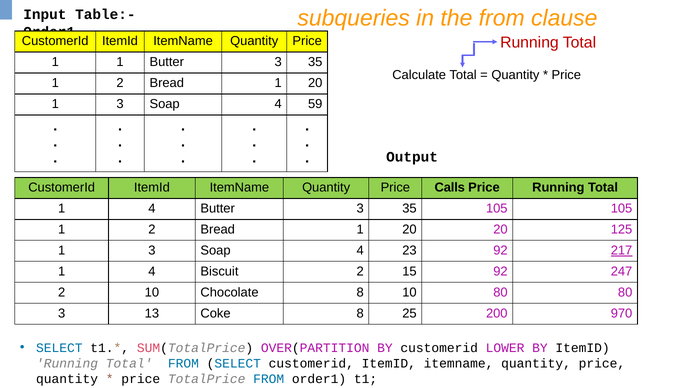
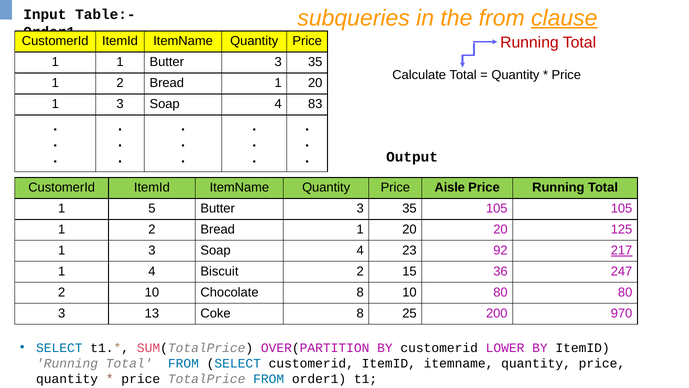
clause underline: none -> present
59: 59 -> 83
Calls: Calls -> Aisle
4 at (152, 208): 4 -> 5
15 92: 92 -> 36
